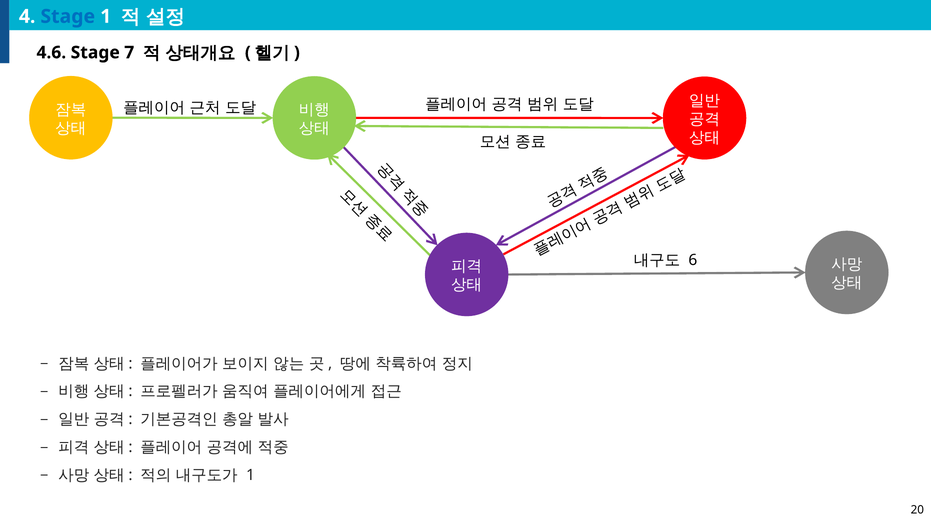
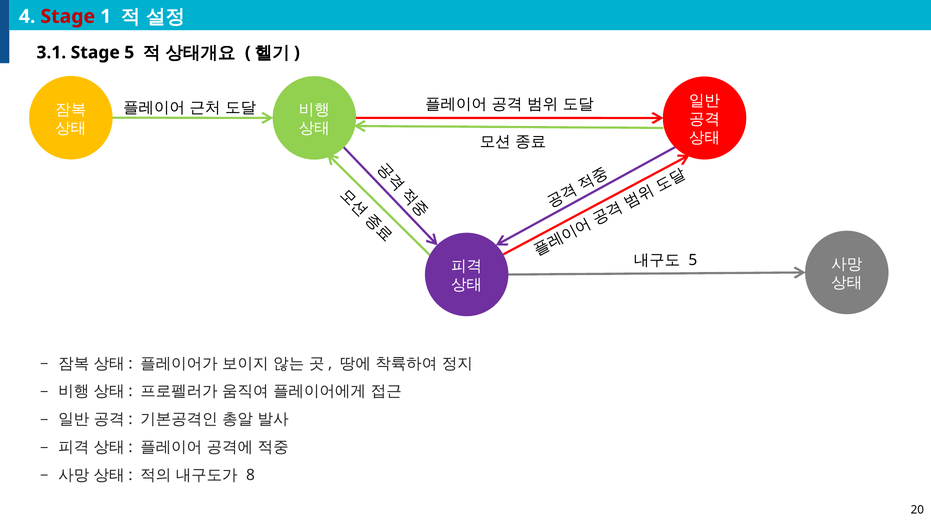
Stage at (68, 16) colour: blue -> red
4.6: 4.6 -> 3.1
Stage 7: 7 -> 5
6 at (693, 260): 6 -> 5
1 at (251, 475): 1 -> 8
